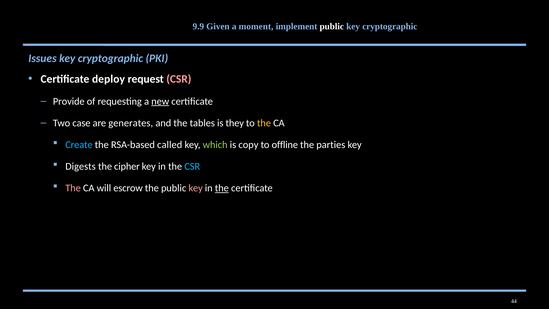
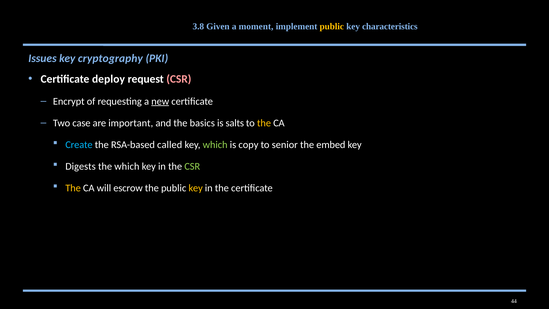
9.9: 9.9 -> 3.8
public at (332, 26) colour: white -> yellow
cryptographic at (390, 26): cryptographic -> characteristics
cryptographic at (111, 58): cryptographic -> cryptography
Provide: Provide -> Encrypt
generates: generates -> important
tables: tables -> basics
they: they -> salts
offline: offline -> senior
parties: parties -> embed
the cipher: cipher -> which
CSR at (192, 166) colour: light blue -> light green
The at (73, 188) colour: pink -> yellow
key at (196, 188) colour: pink -> yellow
the at (222, 188) underline: present -> none
